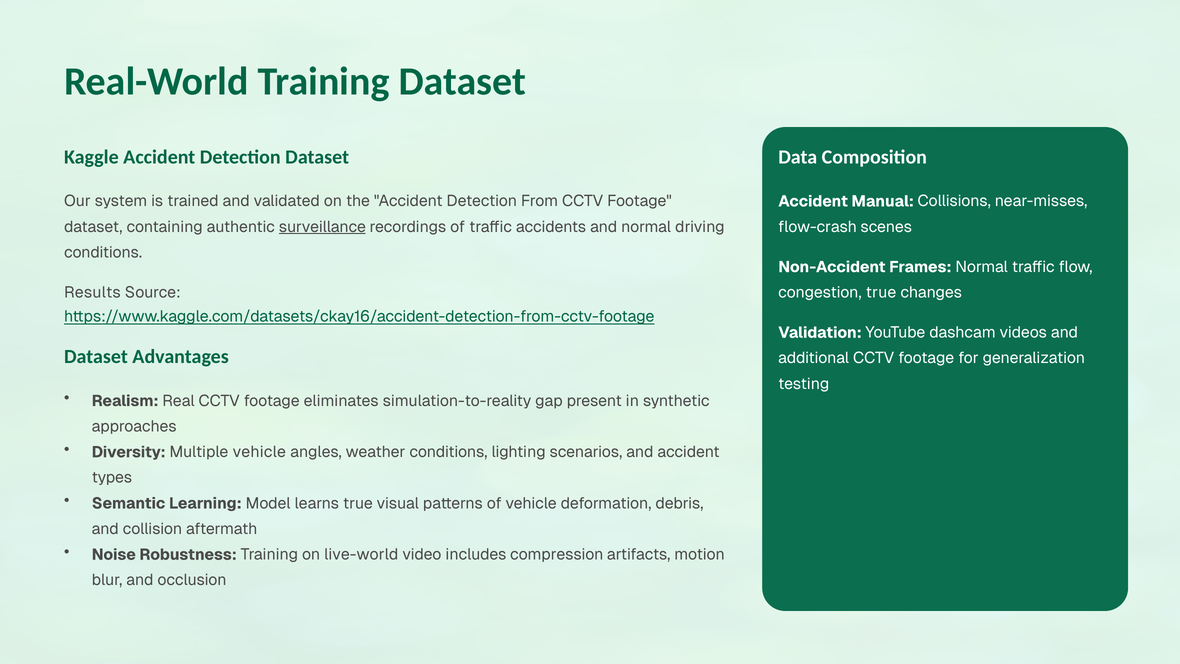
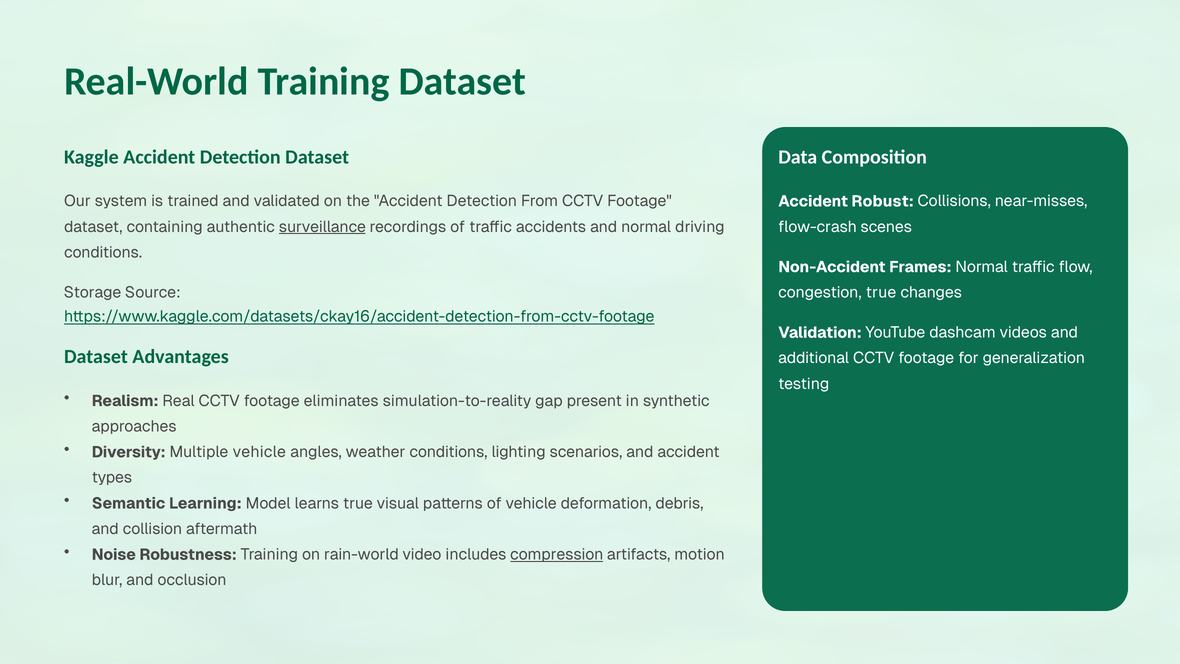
Manual: Manual -> Robust
Results: Results -> Storage
live-world: live-world -> rain-world
compression underline: none -> present
